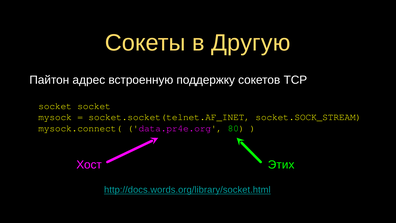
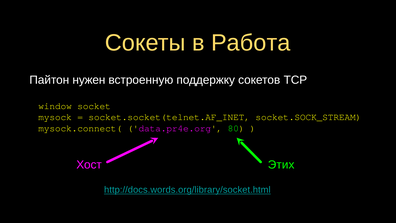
Другую: Другую -> Работа
адрес: адрес -> нужен
socket at (55, 106): socket -> window
